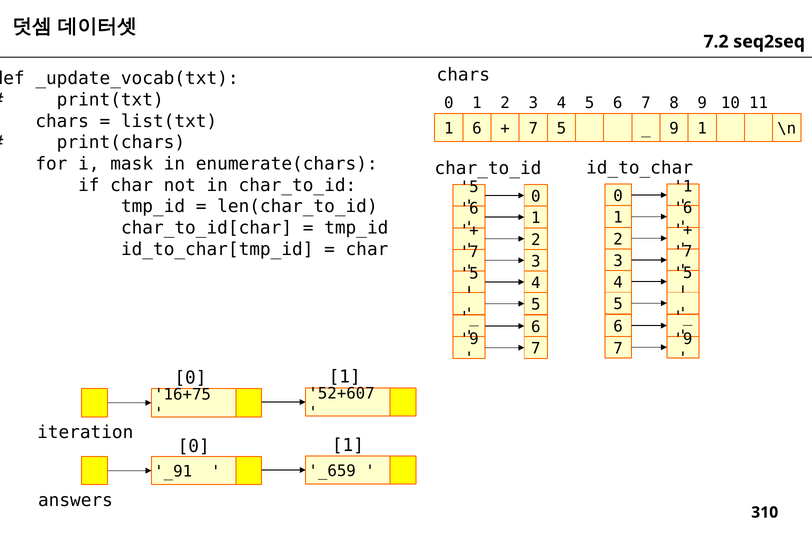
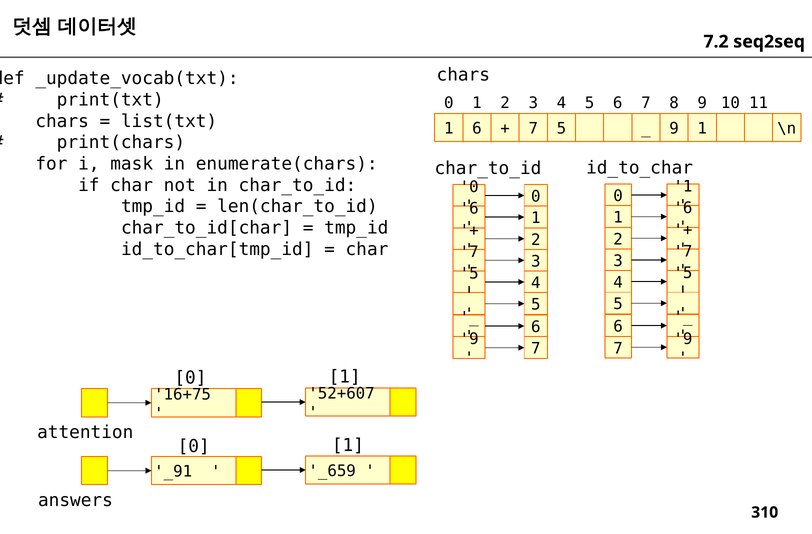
5 at (469, 187): 5 -> 0
iteration: iteration -> attention
